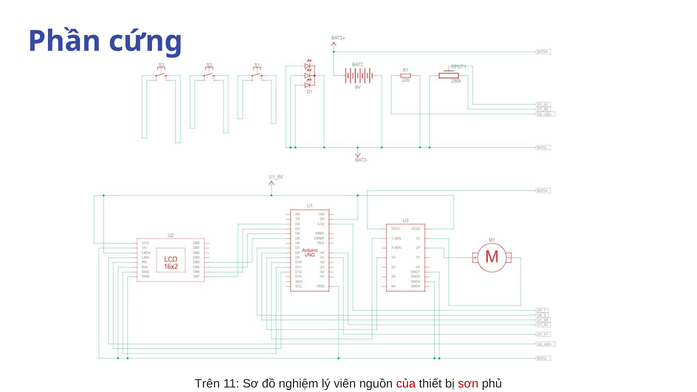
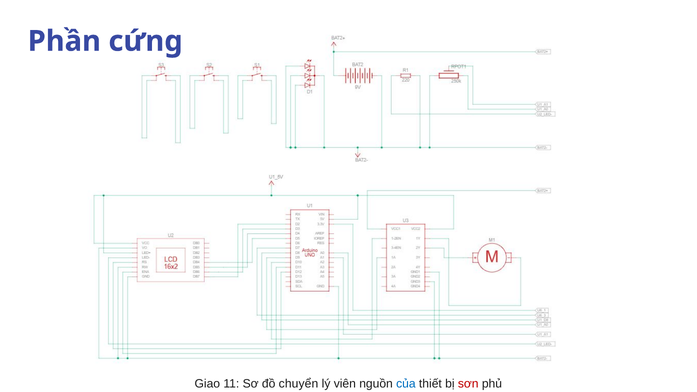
Trên: Trên -> Giao
nghiệm: nghiệm -> chuyển
của colour: red -> blue
